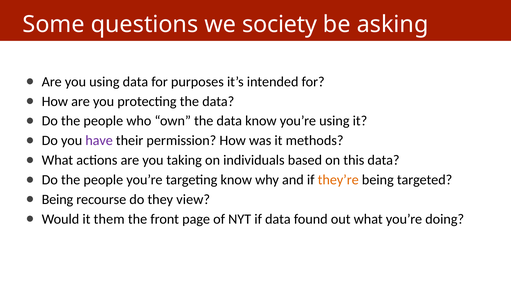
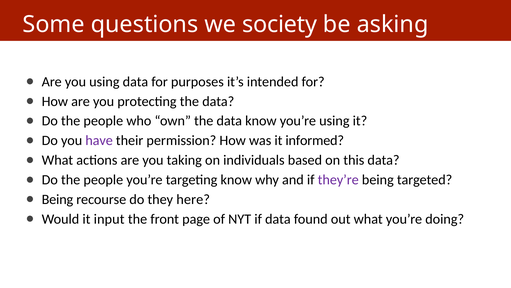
methods: methods -> informed
they’re colour: orange -> purple
view: view -> here
them: them -> input
